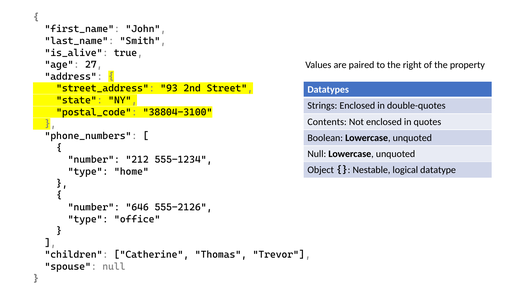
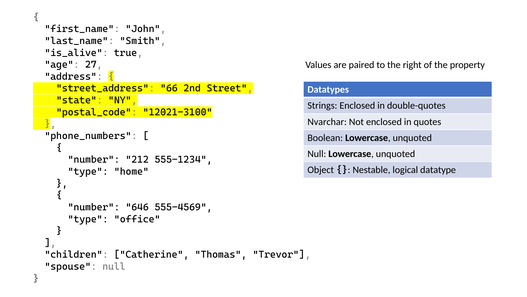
93: 93 -> 66
38804-3100: 38804-3100 -> 12021-3100
Contents: Contents -> Nvarchar
555-2126: 555-2126 -> 555-4569
